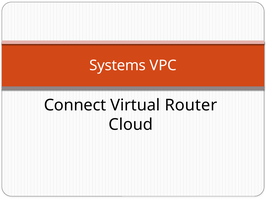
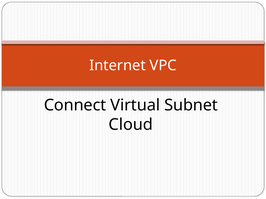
Systems: Systems -> Internet
Router: Router -> Subnet
